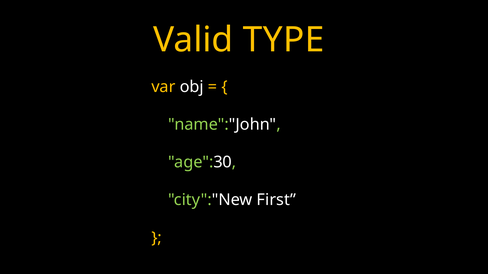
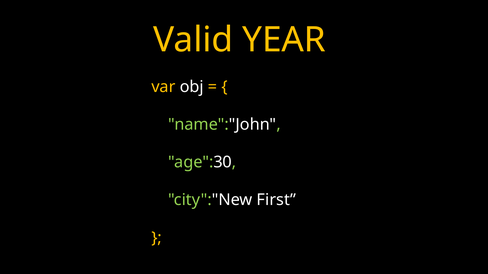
TYPE: TYPE -> YEAR
